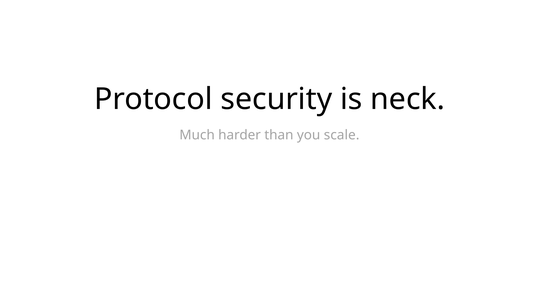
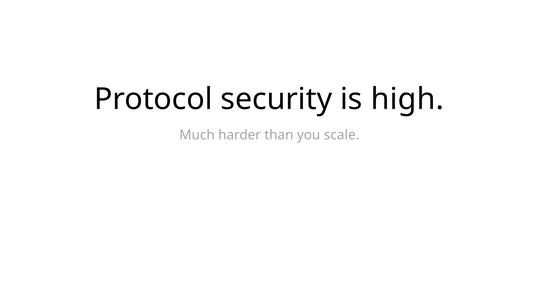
neck: neck -> high
